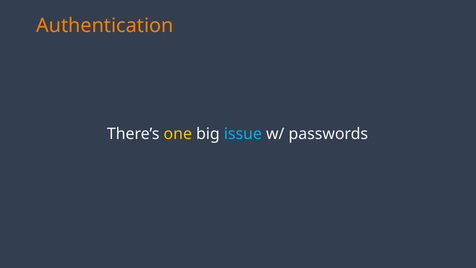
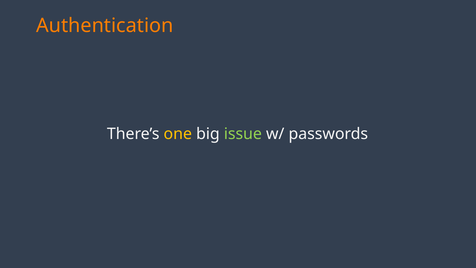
issue colour: light blue -> light green
